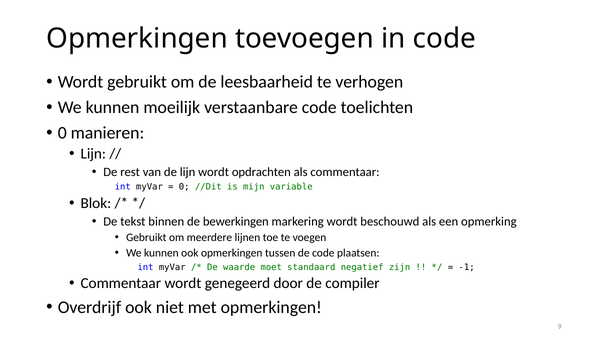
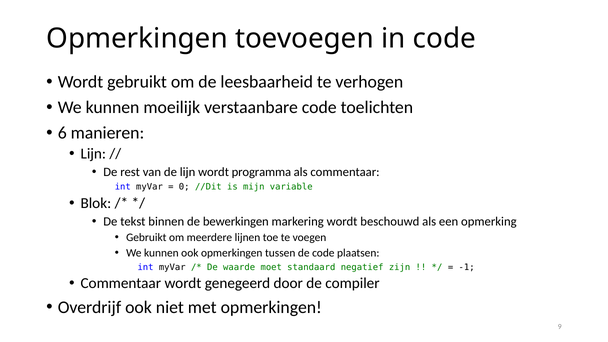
0 at (62, 133): 0 -> 6
opdrachten: opdrachten -> programma
